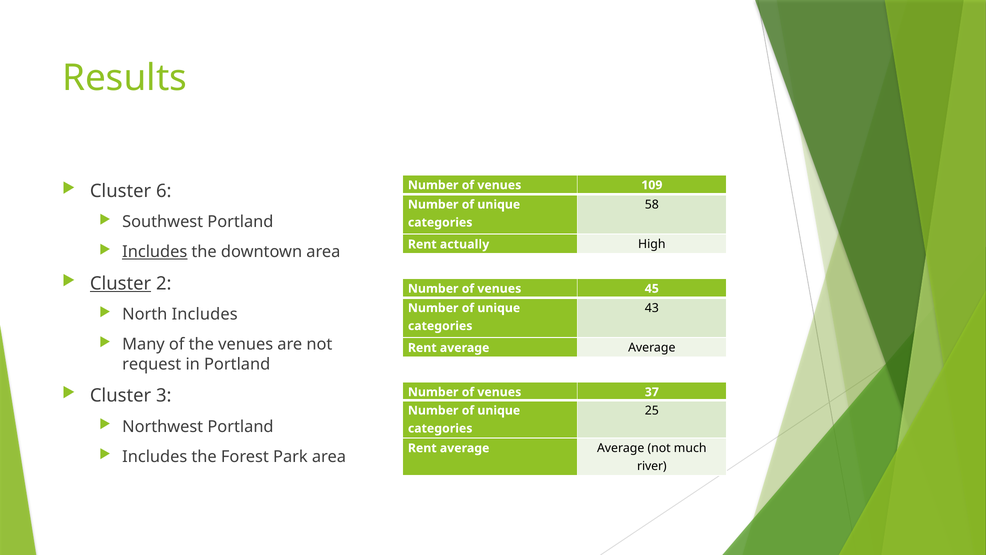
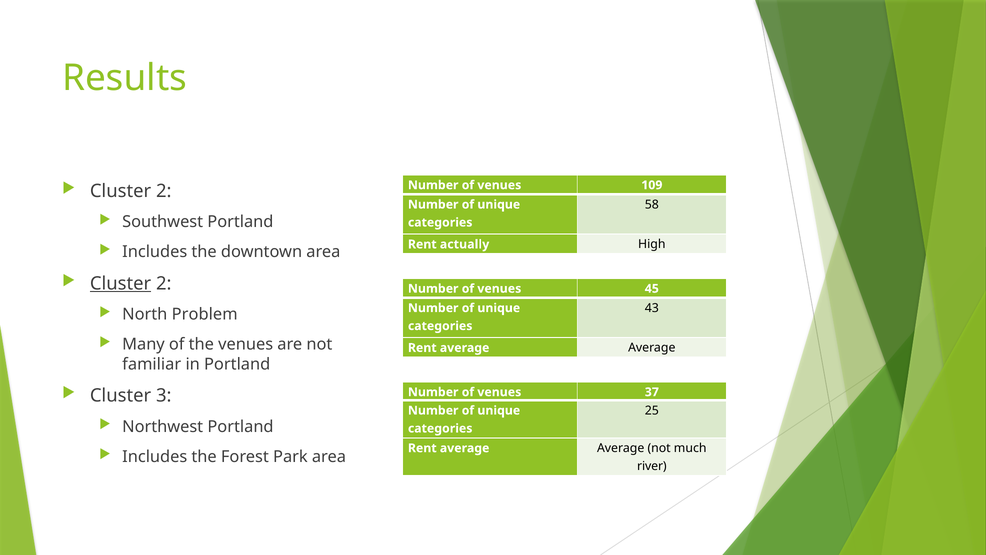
6 at (164, 191): 6 -> 2
Includes at (155, 252) underline: present -> none
North Includes: Includes -> Problem
request: request -> familiar
